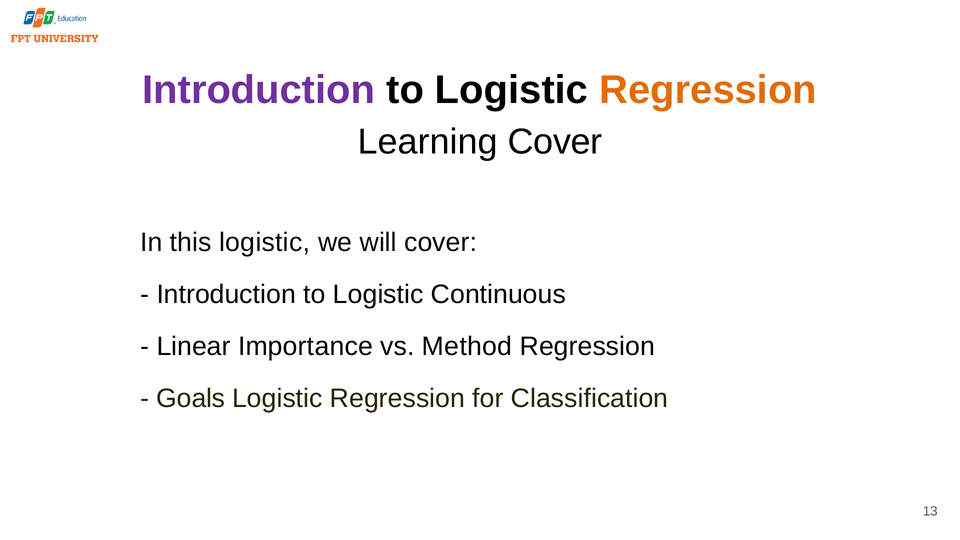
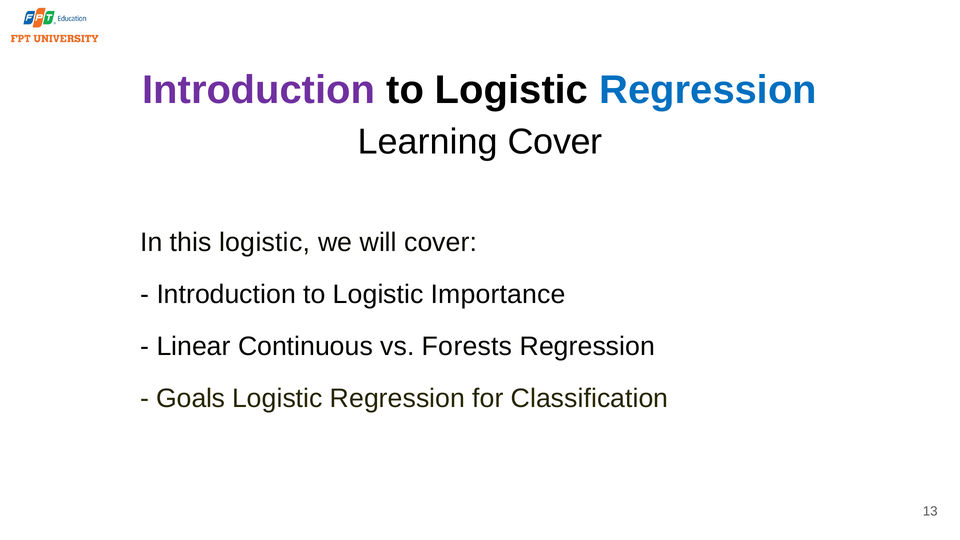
Regression at (708, 90) colour: orange -> blue
Continuous: Continuous -> Importance
Importance: Importance -> Continuous
Method: Method -> Forests
